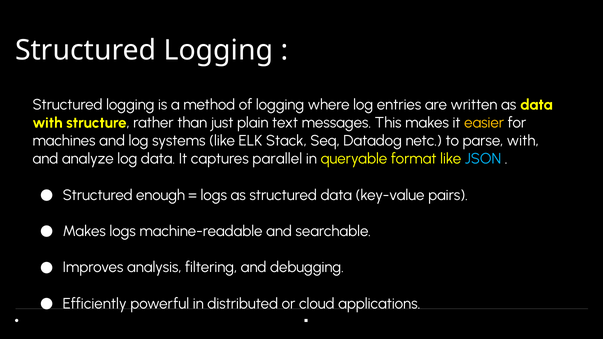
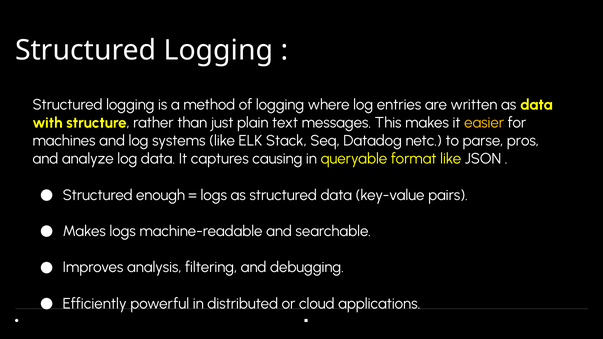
parse with: with -> pros
parallel: parallel -> causing
JSON colour: light blue -> white
